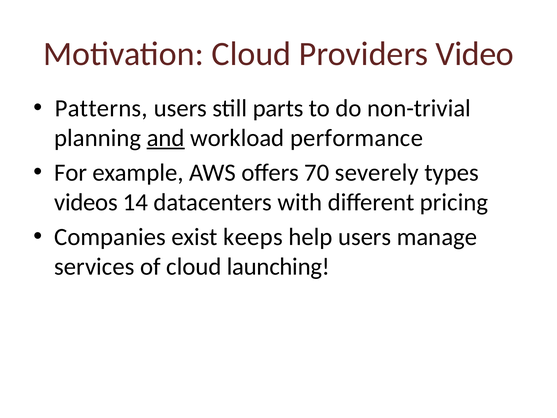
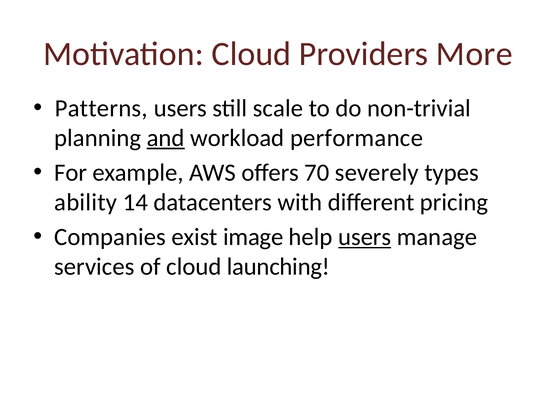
Video: Video -> More
parts: parts -> scale
videos: videos -> ability
keeps: keeps -> image
users at (365, 237) underline: none -> present
